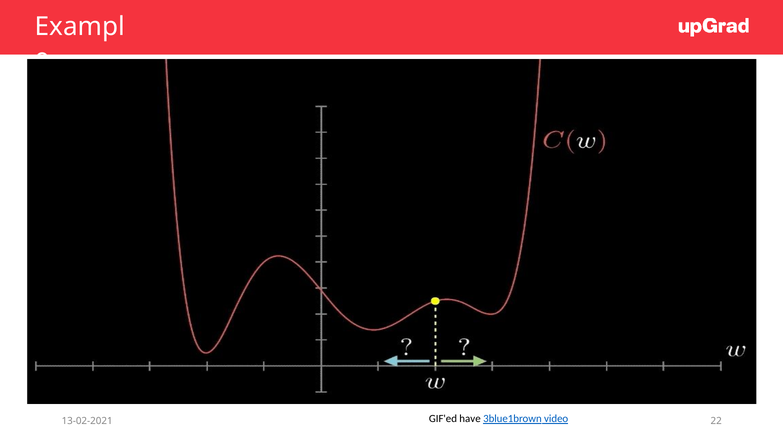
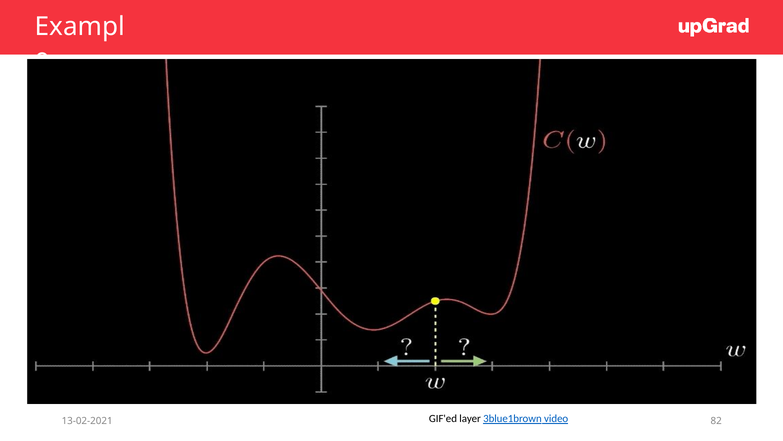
have: have -> layer
22: 22 -> 82
